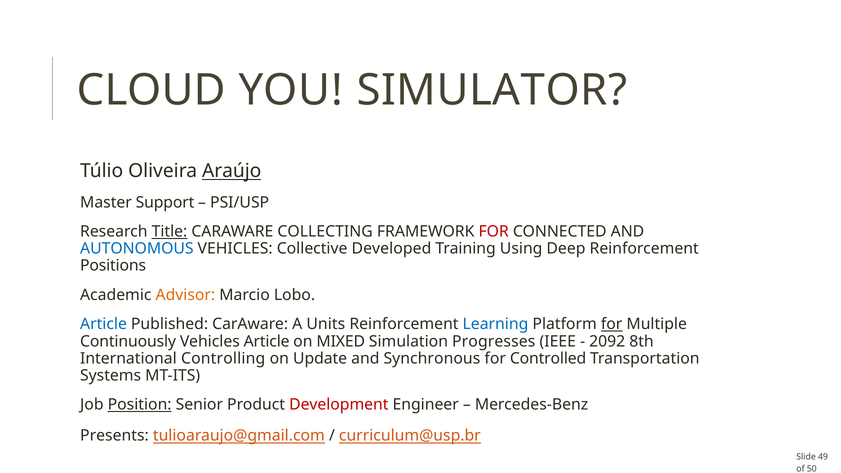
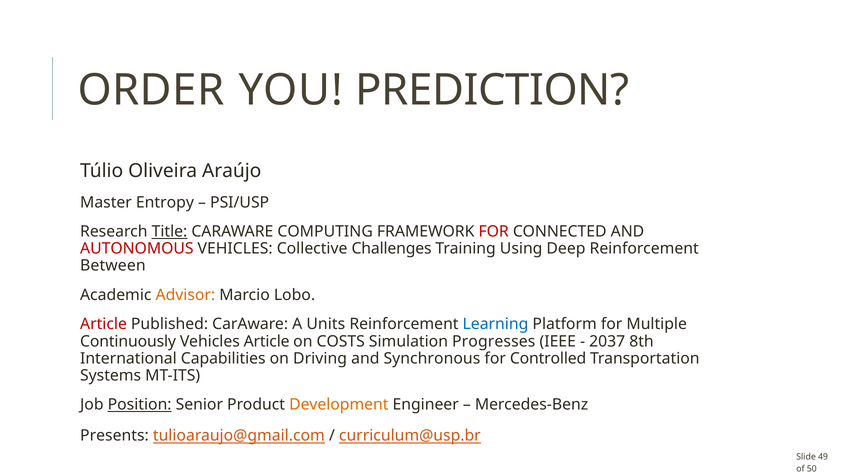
CLOUD: CLOUD -> ORDER
SIMULATOR: SIMULATOR -> PREDICTION
Araújo underline: present -> none
Support: Support -> Entropy
COLLECTING: COLLECTING -> COMPUTING
AUTONOMOUS colour: blue -> red
Developed: Developed -> Challenges
Positions: Positions -> Between
Article at (104, 324) colour: blue -> red
for at (612, 324) underline: present -> none
MIXED: MIXED -> COSTS
2092: 2092 -> 2037
Controlling: Controlling -> Capabilities
Update: Update -> Driving
Development colour: red -> orange
